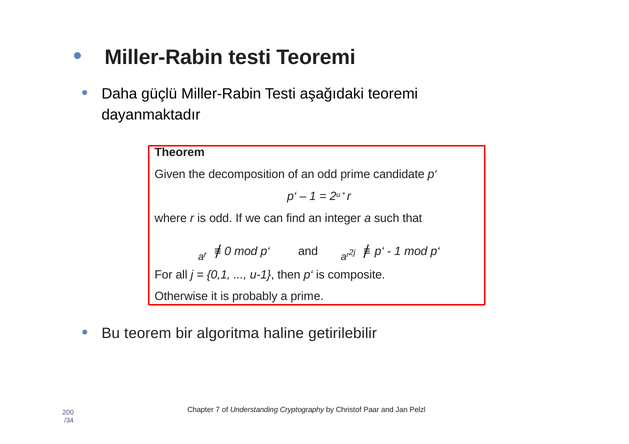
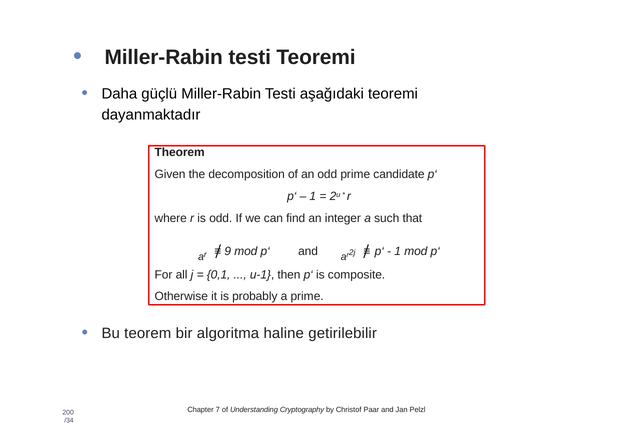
0: 0 -> 9
